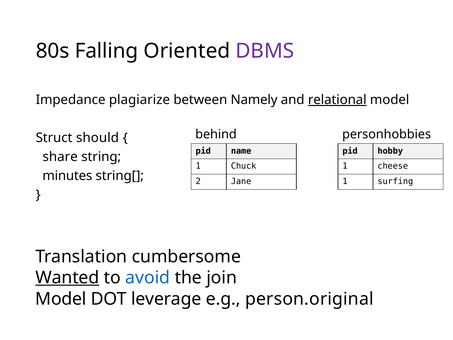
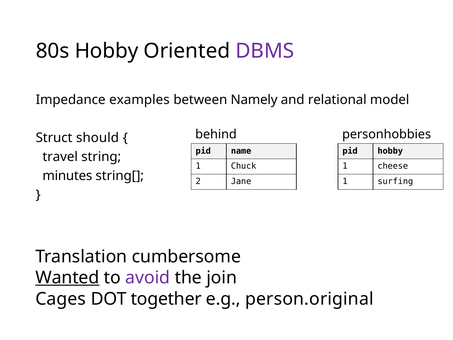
80s Falling: Falling -> Hobby
plagiarize: plagiarize -> examples
relational underline: present -> none
share: share -> travel
avoid colour: blue -> purple
Model at (61, 299): Model -> Cages
leverage: leverage -> together
